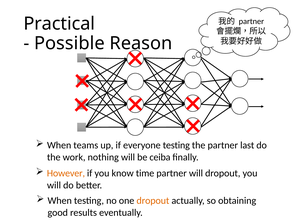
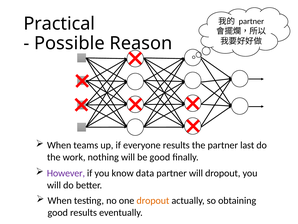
everyone testing: testing -> results
be ceiba: ceiba -> good
However colour: orange -> purple
time: time -> data
